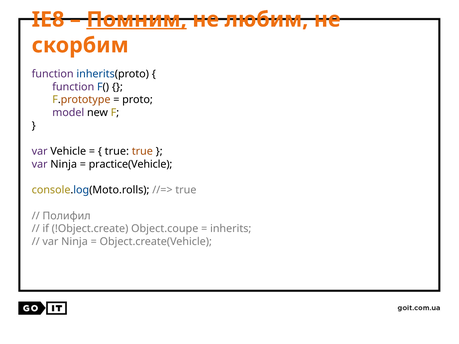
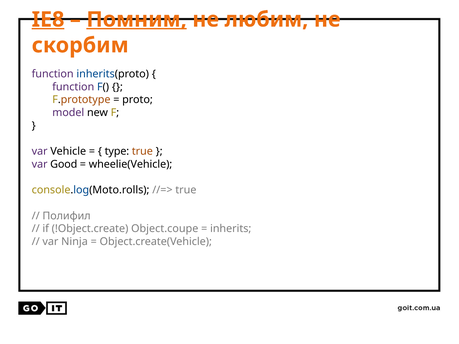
IE8 underline: none -> present
true at (117, 151): true -> type
Ninja at (64, 164): Ninja -> Good
practice(Vehicle: practice(Vehicle -> wheelie(Vehicle
